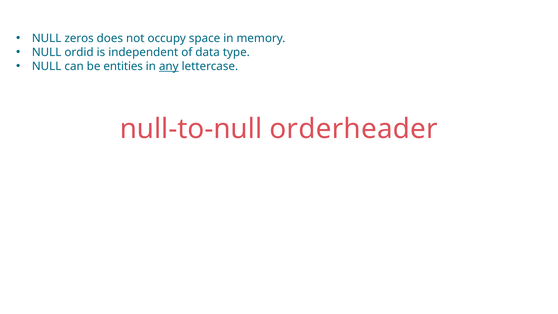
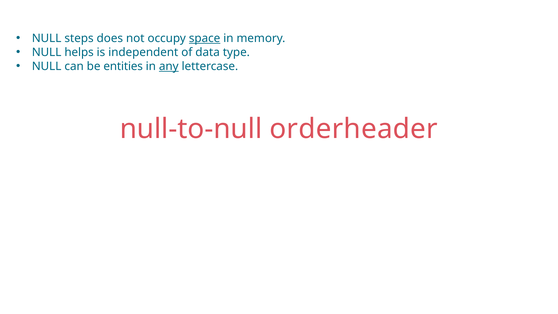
zeros: zeros -> steps
space underline: none -> present
ordid: ordid -> helps
